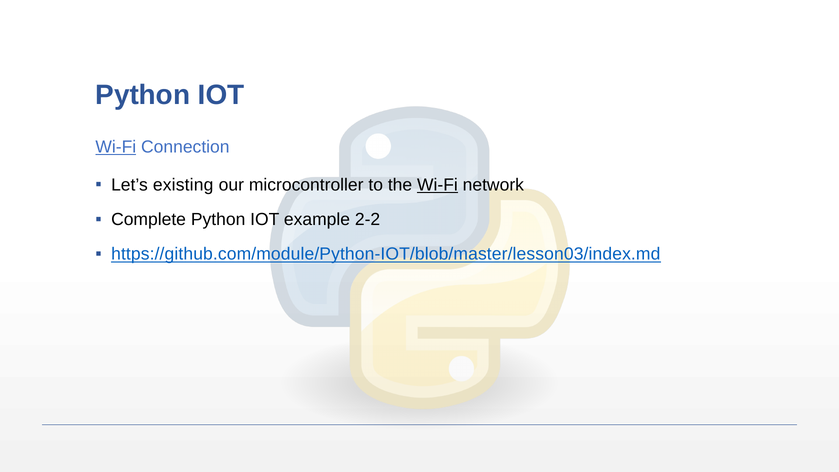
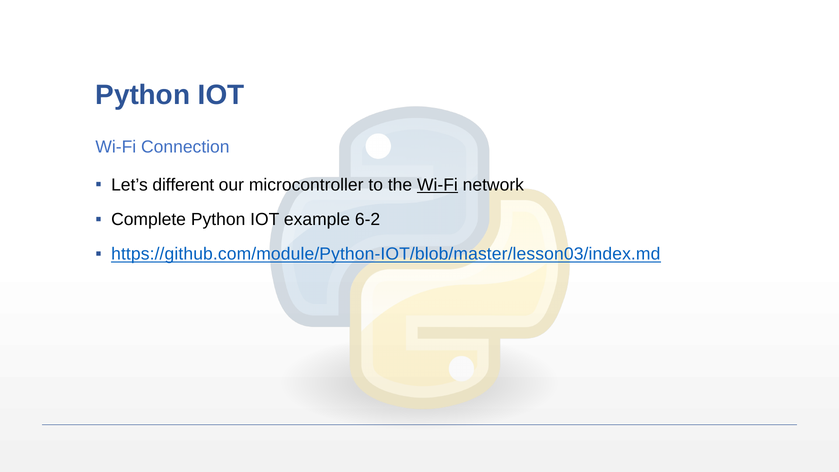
Wi-Fi at (116, 147) underline: present -> none
existing: existing -> different
2-2: 2-2 -> 6-2
